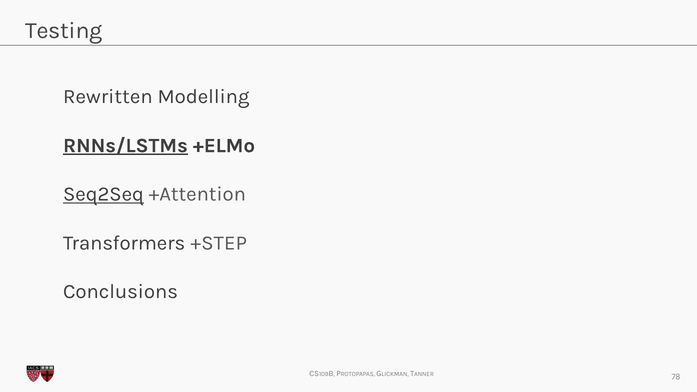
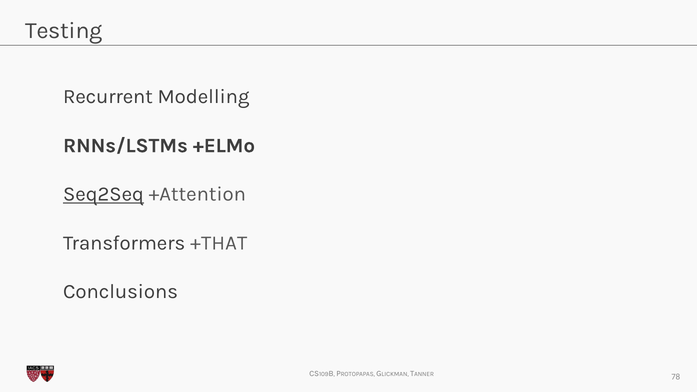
Rewritten: Rewritten -> Recurrent
RNNs/LSTMs underline: present -> none
+STEP: +STEP -> +THAT
